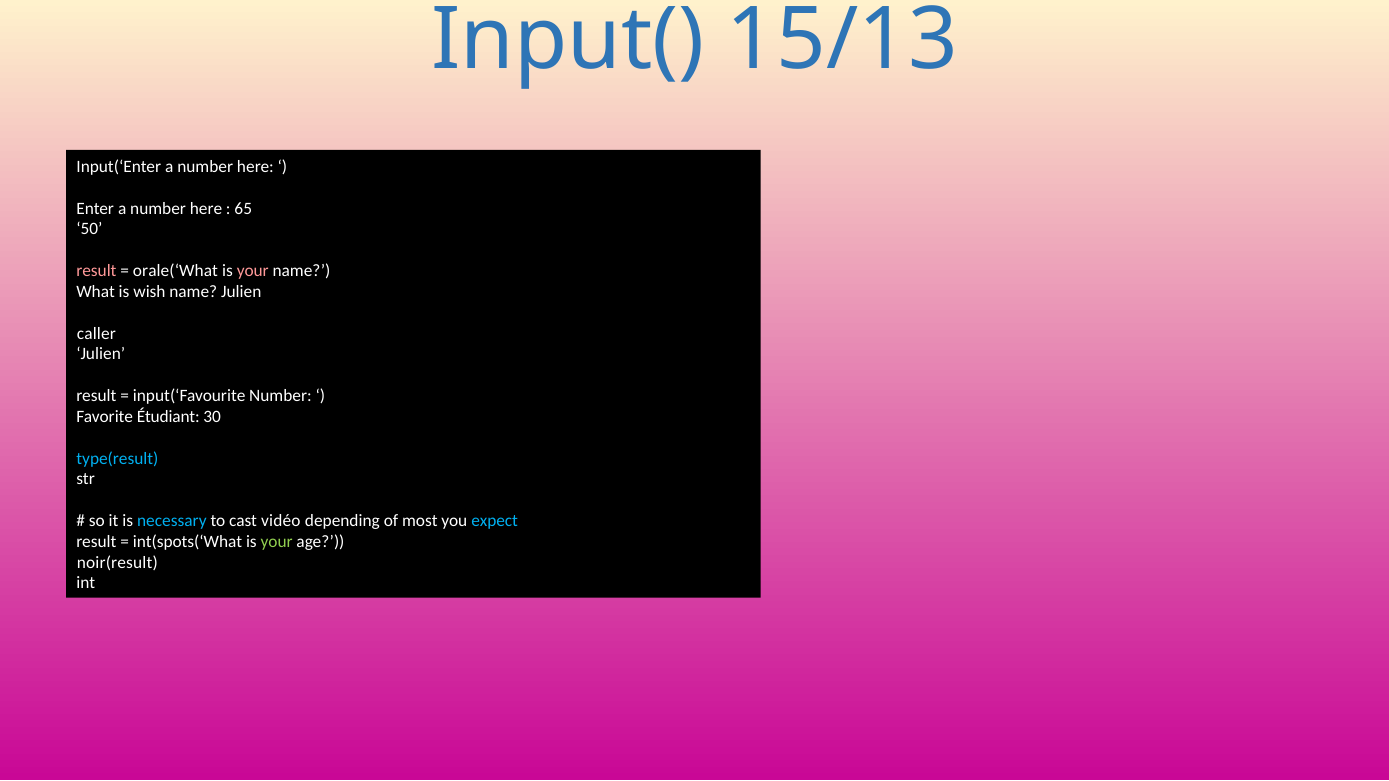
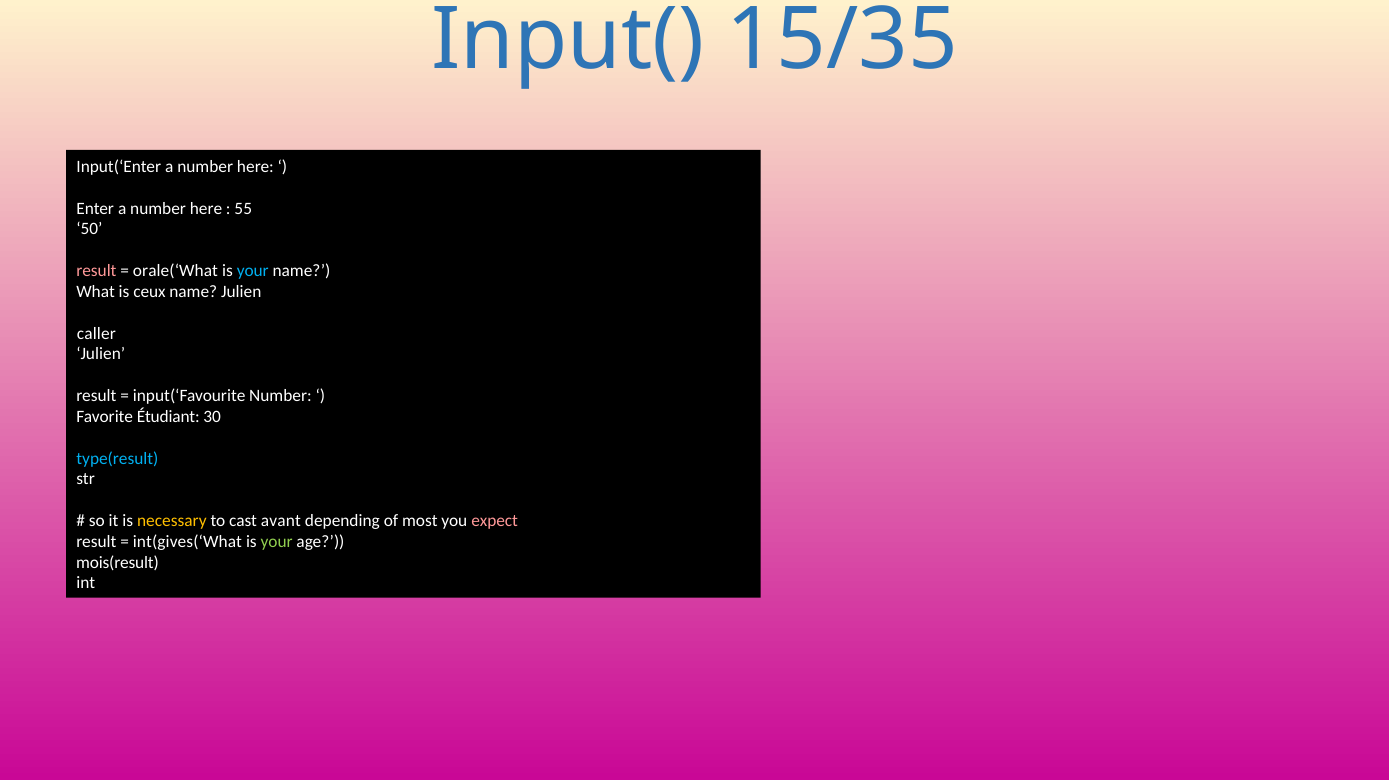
15/13: 15/13 -> 15/35
65: 65 -> 55
your at (253, 271) colour: pink -> light blue
wish: wish -> ceux
necessary colour: light blue -> yellow
vidéo: vidéo -> avant
expect colour: light blue -> pink
int(spots(‘What: int(spots(‘What -> int(gives(‘What
noir(result: noir(result -> mois(result
